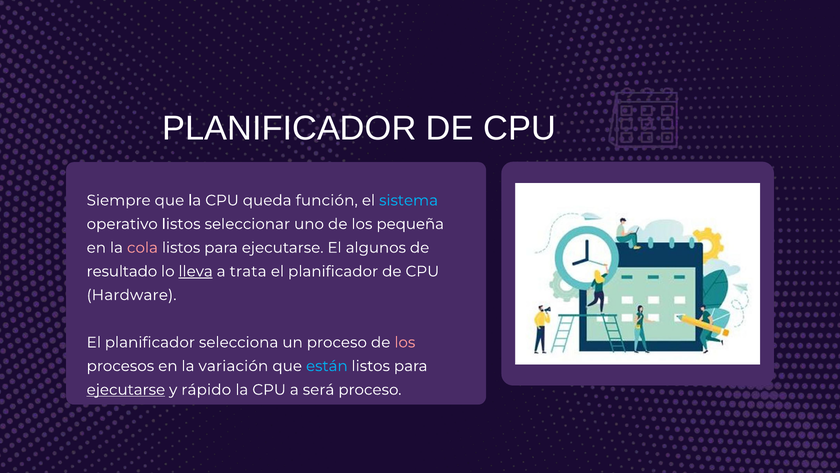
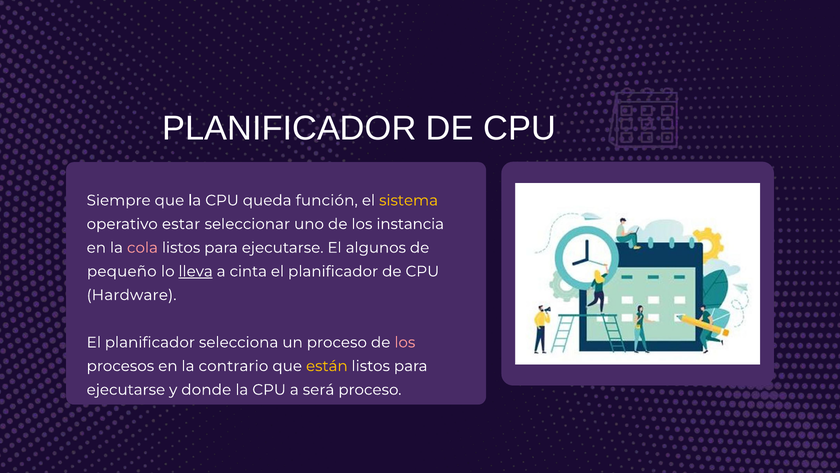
sistema colour: light blue -> yellow
operativo listos: listos -> estar
pequeña: pequeña -> instancia
resultado: resultado -> pequeño
trata: trata -> cinta
variación: variación -> contrario
están colour: light blue -> yellow
ejecutarse at (126, 389) underline: present -> none
rápido: rápido -> donde
